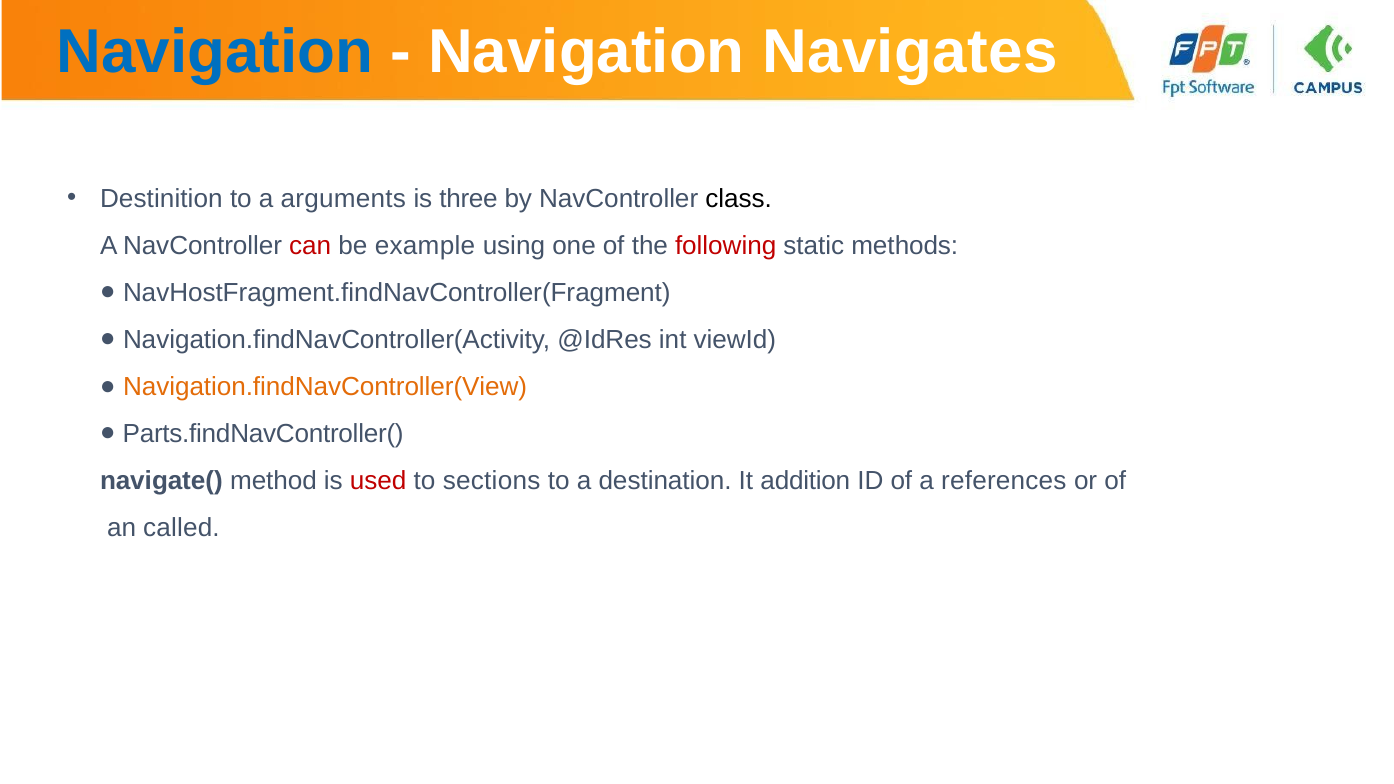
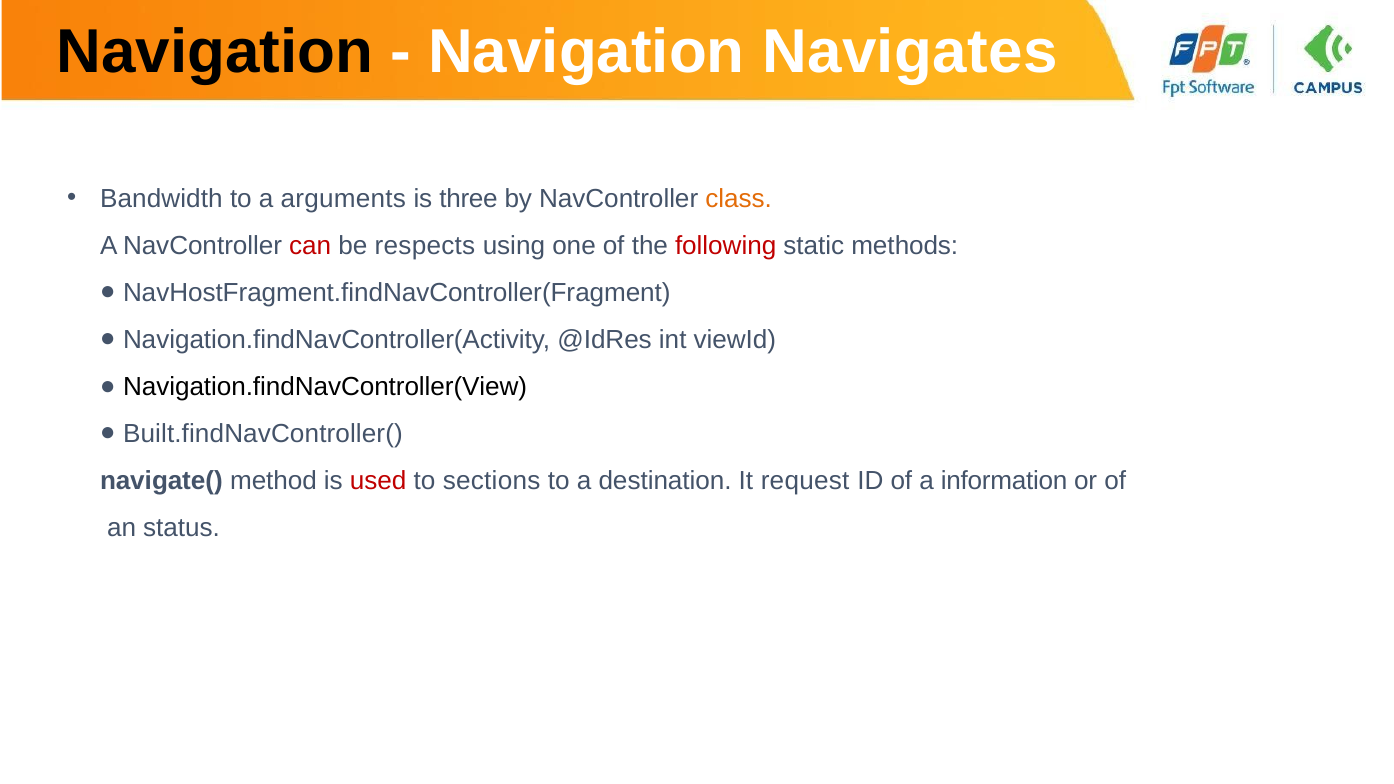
Navigation at (215, 52) colour: blue -> black
Destinition: Destinition -> Bandwidth
class colour: black -> orange
example: example -> respects
Navigation.findNavController(View colour: orange -> black
Parts.findNavController(: Parts.findNavController( -> Built.findNavController(
addition: addition -> request
references: references -> information
called: called -> status
